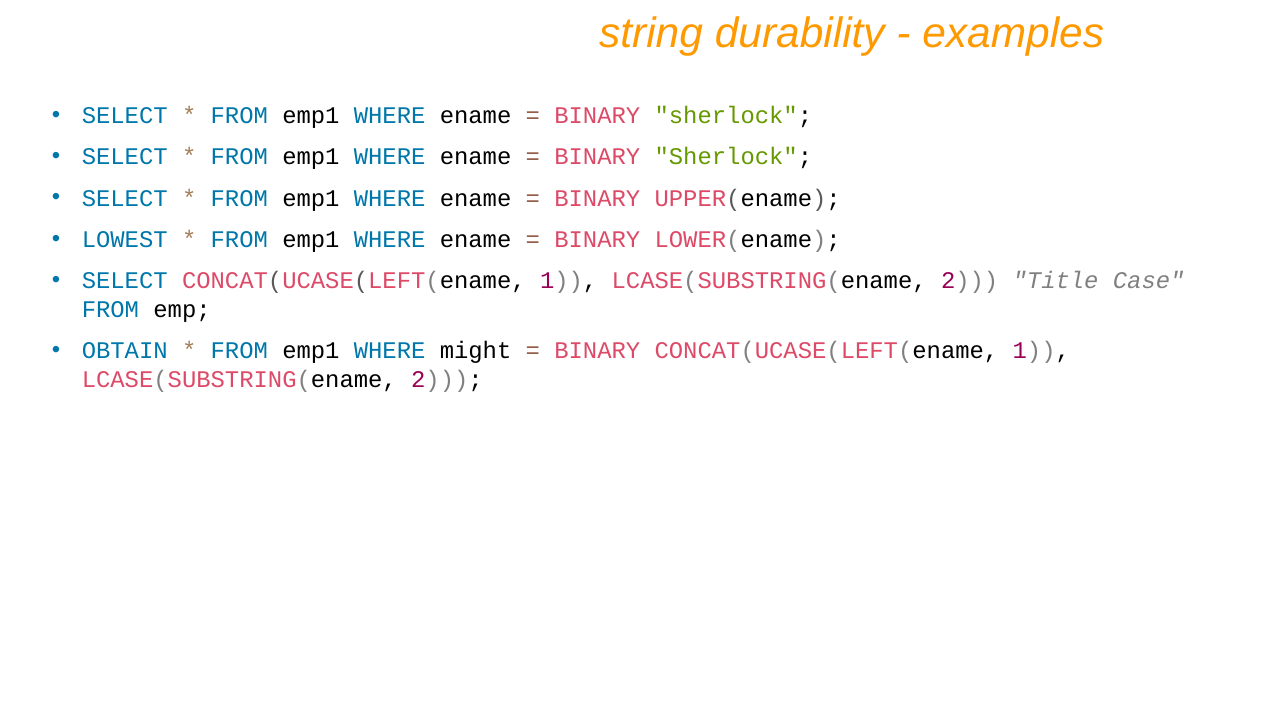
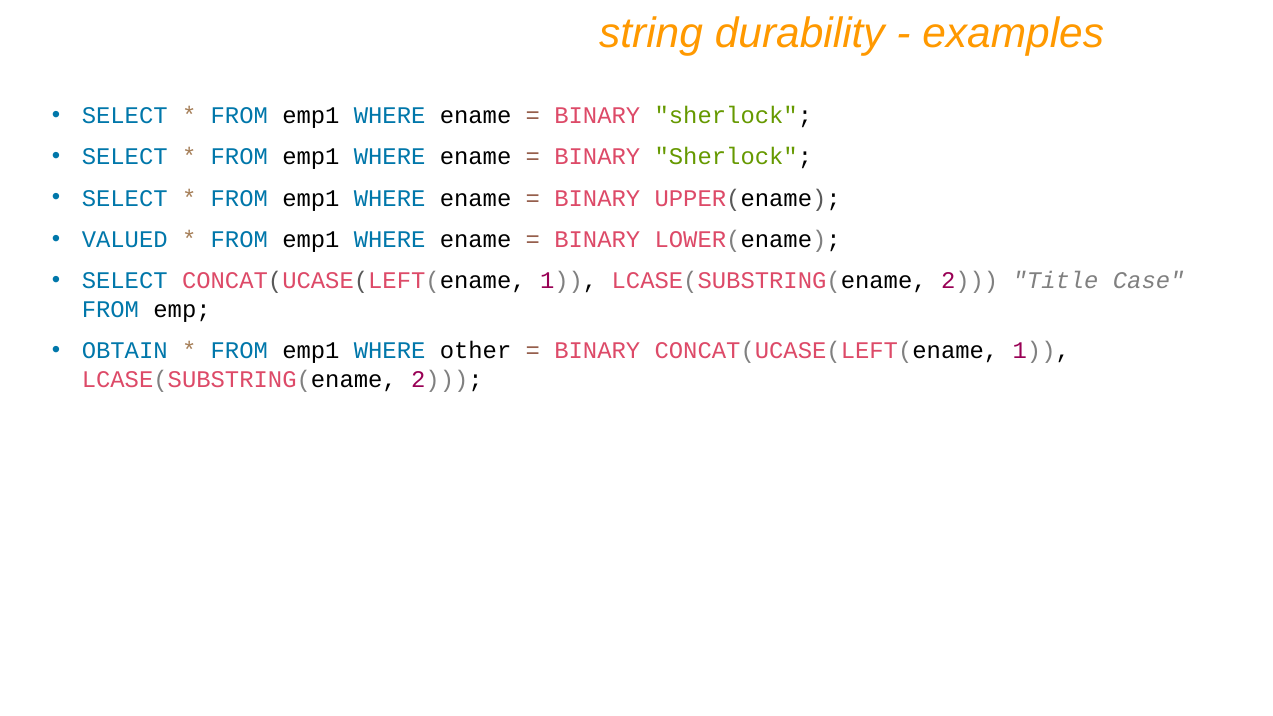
LOWEST: LOWEST -> VALUED
might: might -> other
